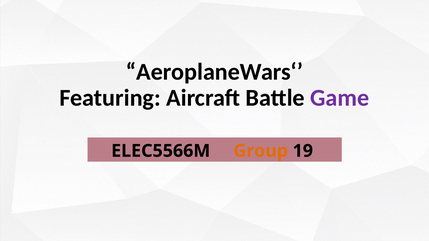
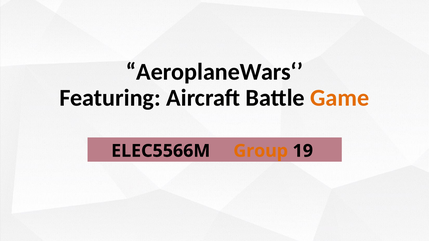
Game colour: purple -> orange
